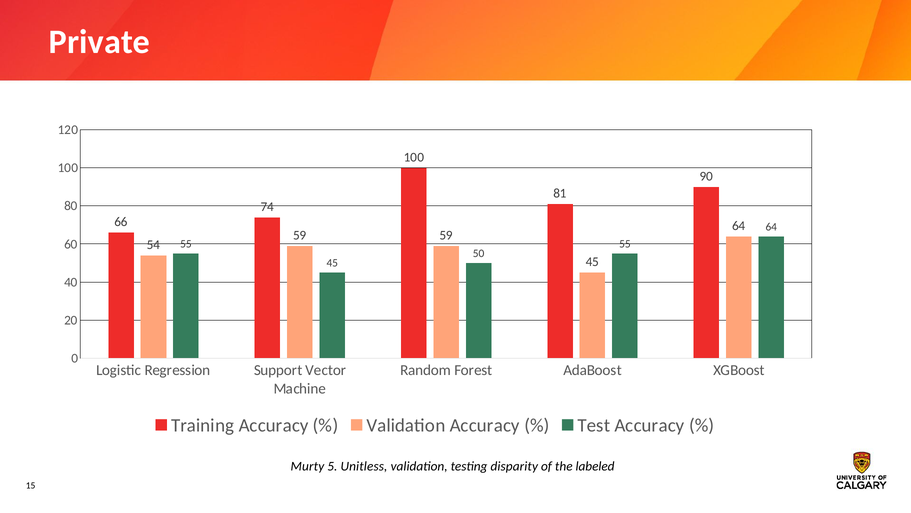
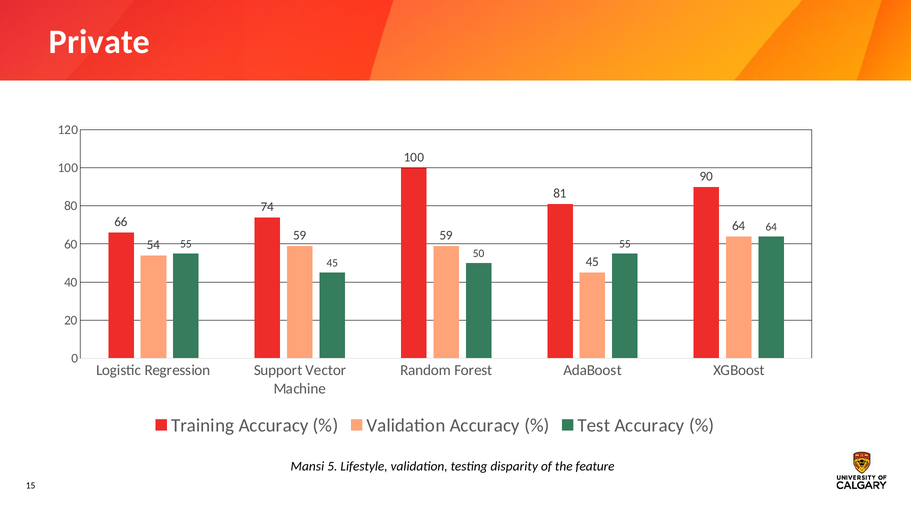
Murty: Murty -> Mansi
Unitless: Unitless -> Lifestyle
labeled: labeled -> feature
